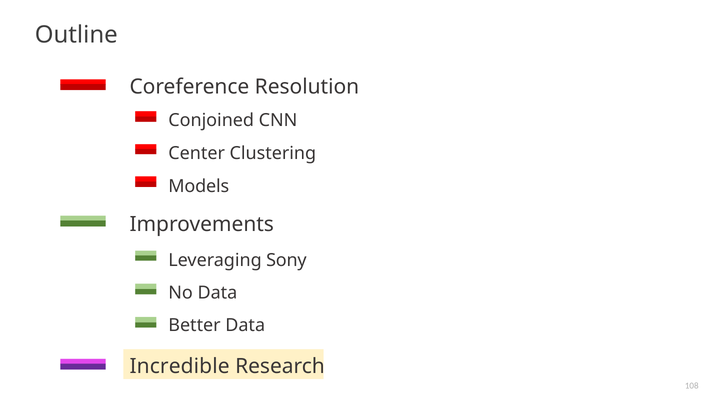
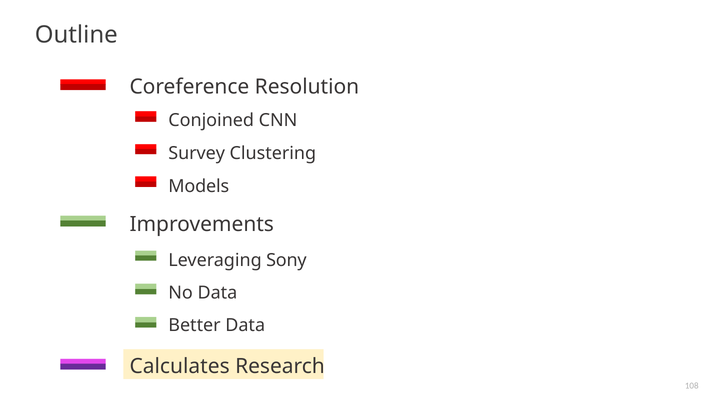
Center: Center -> Survey
Incredible: Incredible -> Calculates
